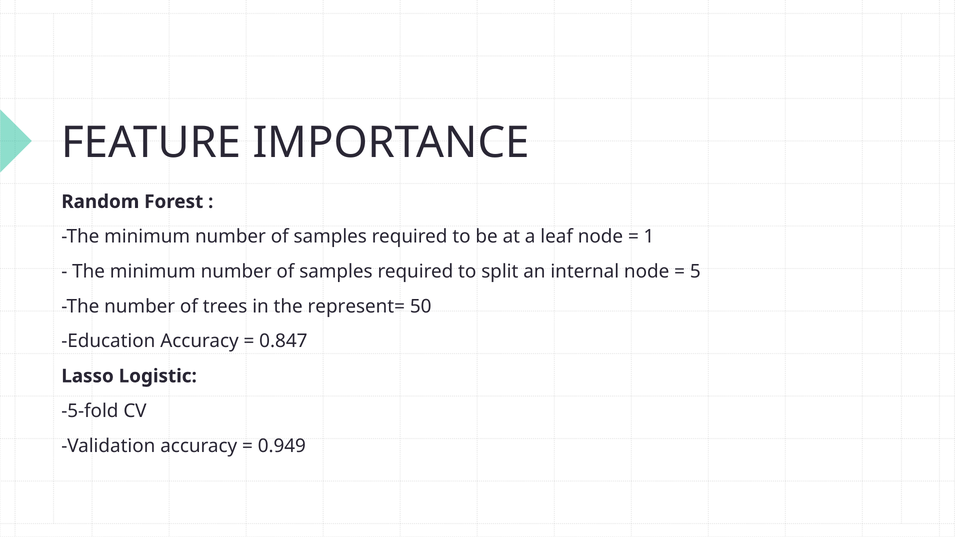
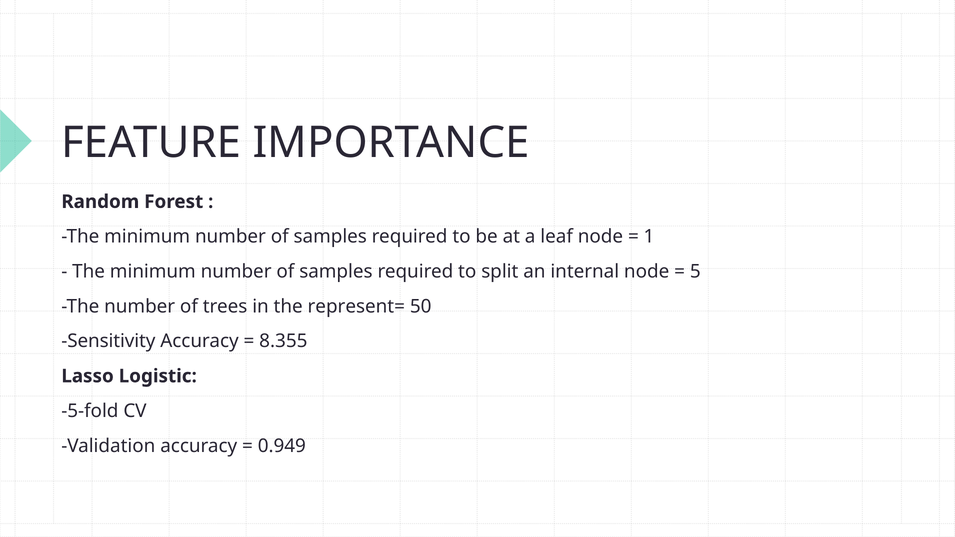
Education: Education -> Sensitivity
0.847: 0.847 -> 8.355
